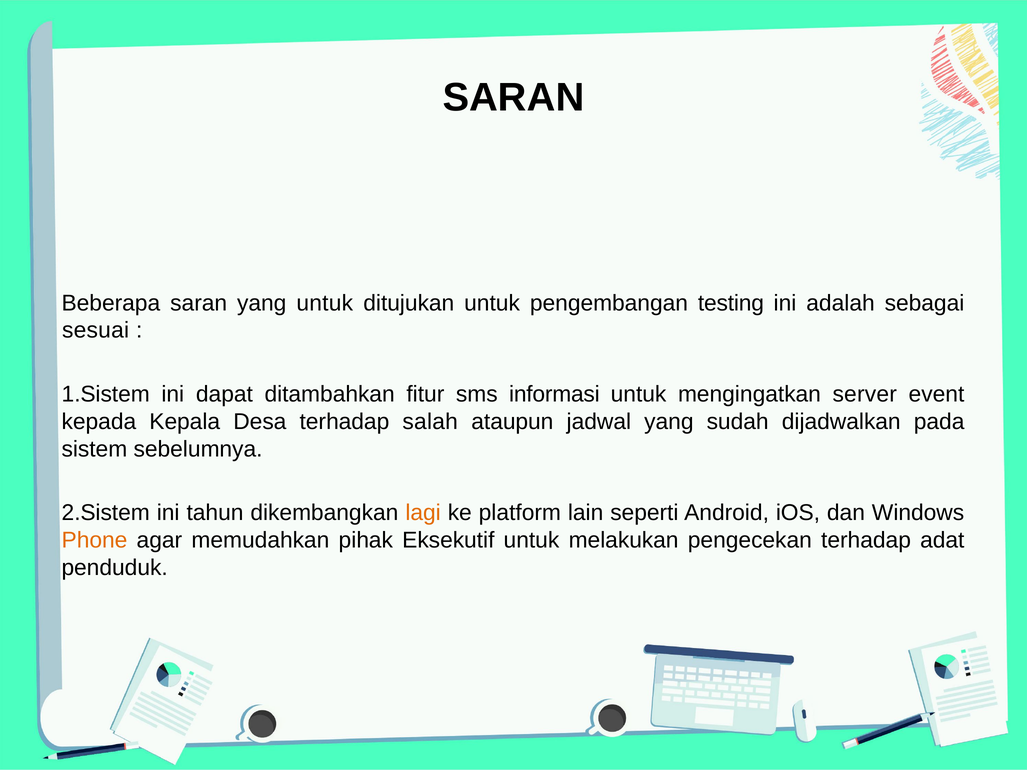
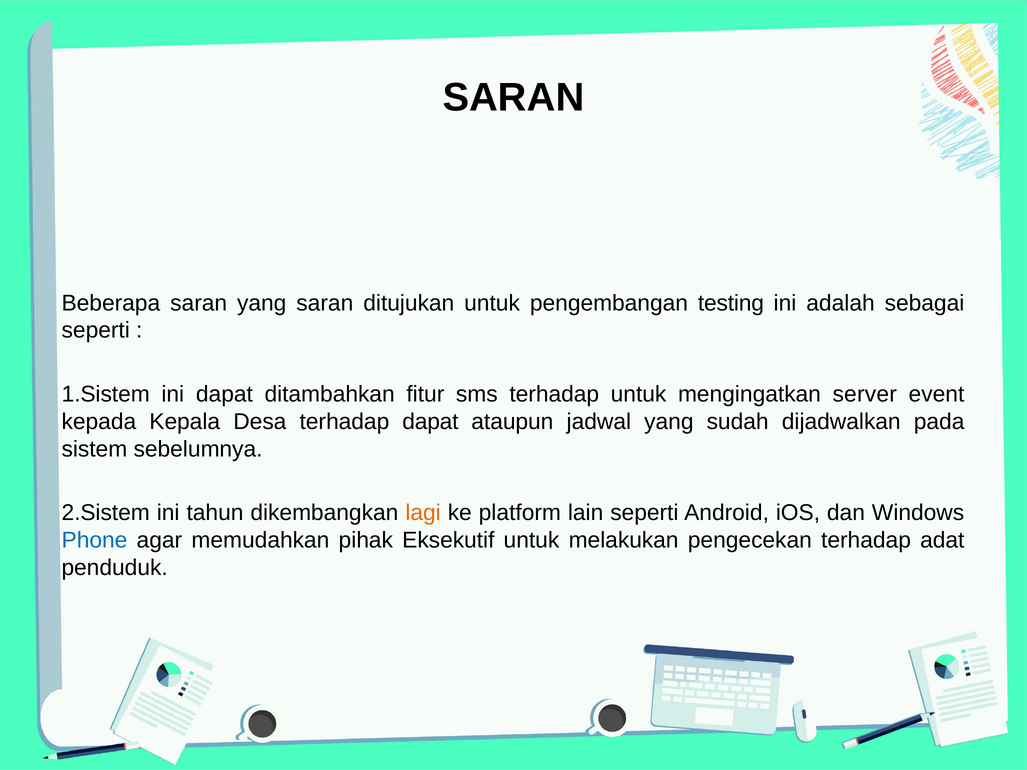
yang untuk: untuk -> saran
sesuai at (96, 330): sesuai -> seperti
sms informasi: informasi -> terhadap
terhadap salah: salah -> dapat
Phone colour: orange -> blue
